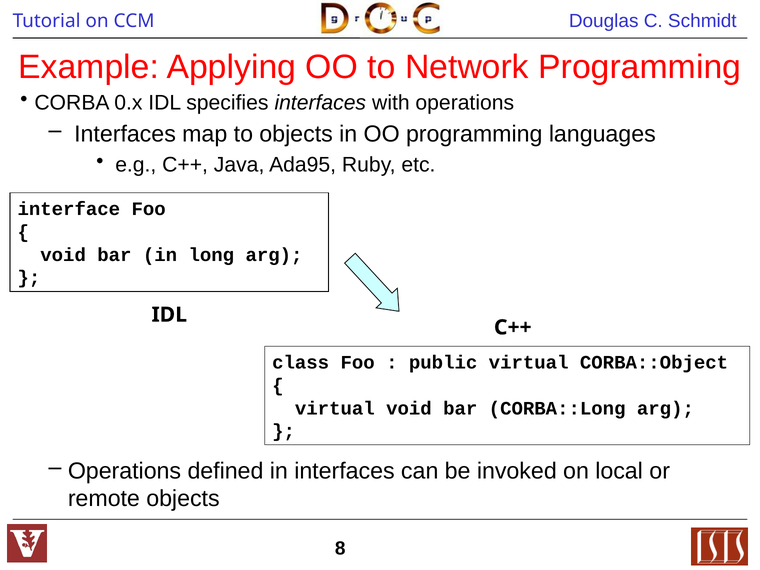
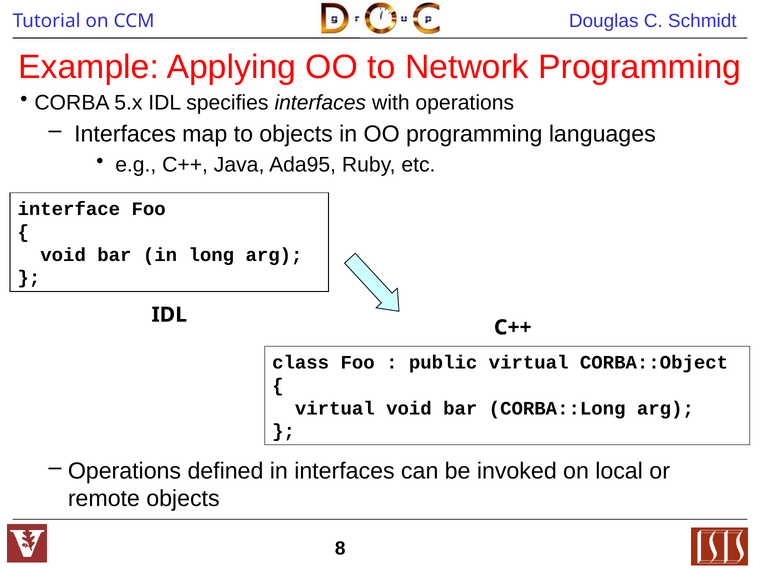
0.x: 0.x -> 5.x
